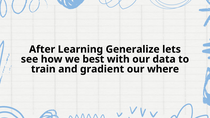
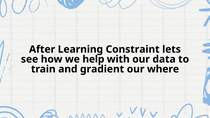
Generalize: Generalize -> Constraint
best: best -> help
